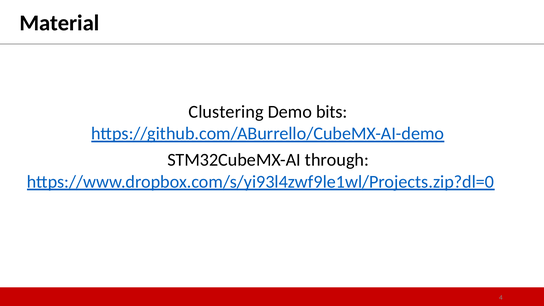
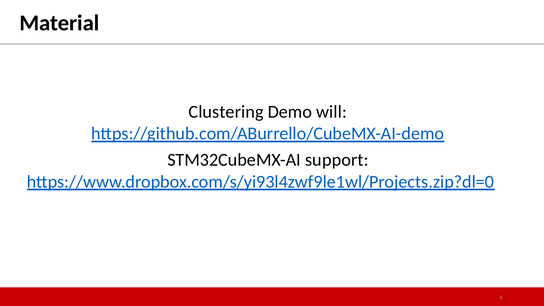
bits: bits -> will
through: through -> support
